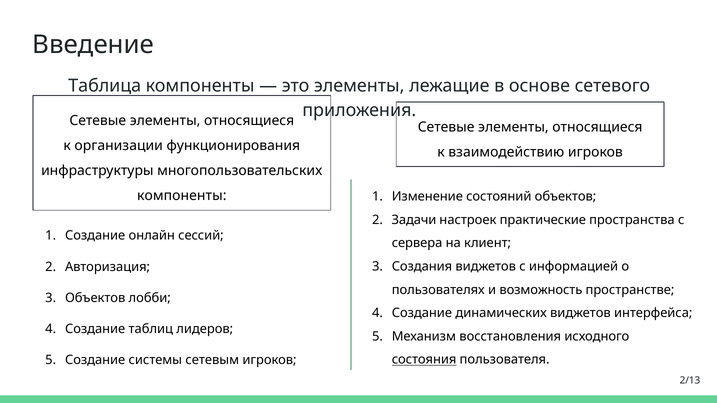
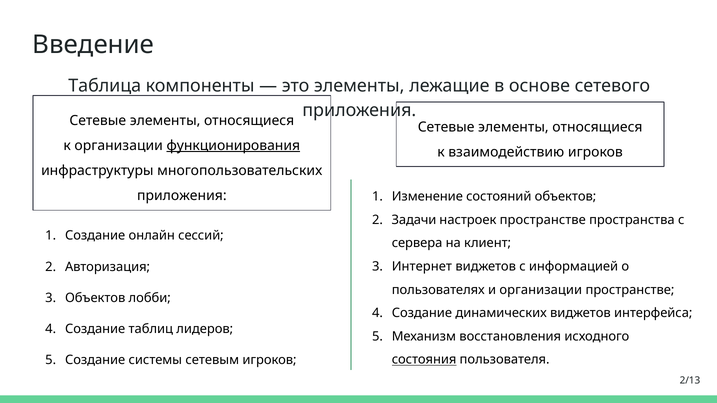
функционирования underline: none -> present
компоненты at (182, 196): компоненты -> приложения
настроек практические: практические -> пространстве
Создания: Создания -> Интернет
и возможность: возможность -> организации
